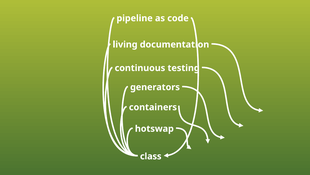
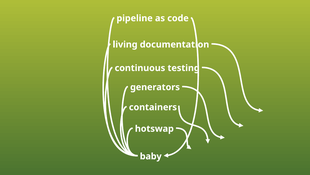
class: class -> baby
